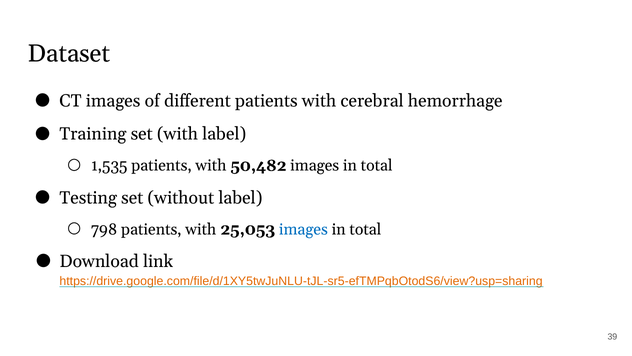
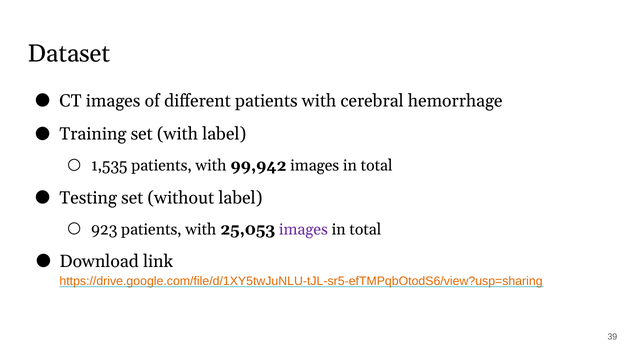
50,482: 50,482 -> 99,942
798: 798 -> 923
images at (303, 229) colour: blue -> purple
